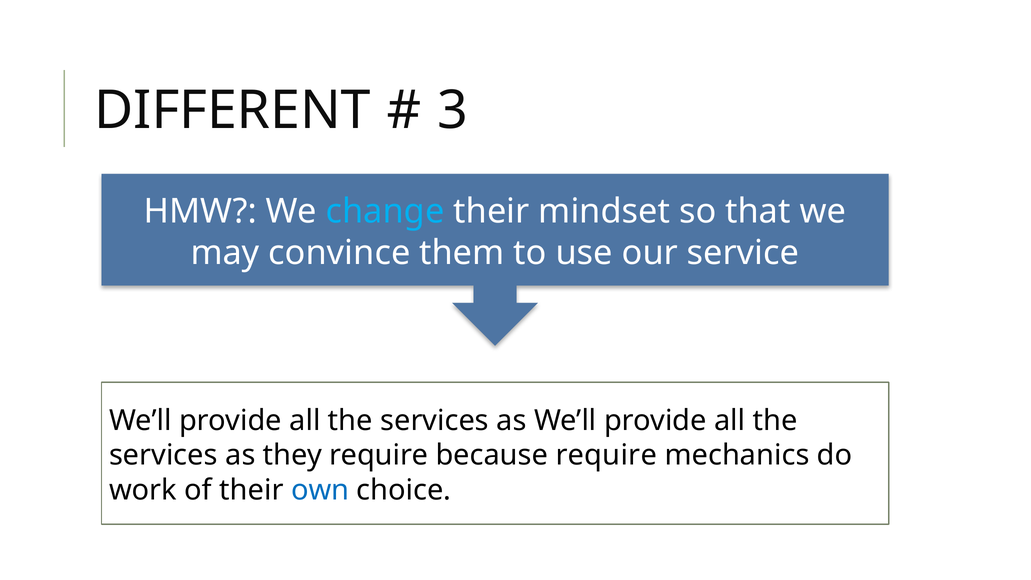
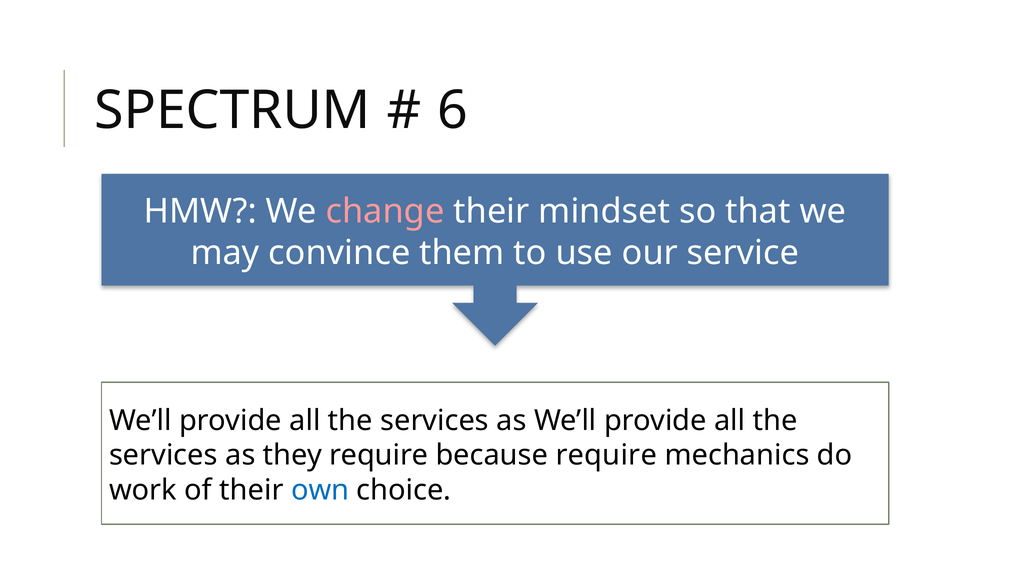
DIFFERENT: DIFFERENT -> SPECTRUM
3: 3 -> 6
change colour: light blue -> pink
